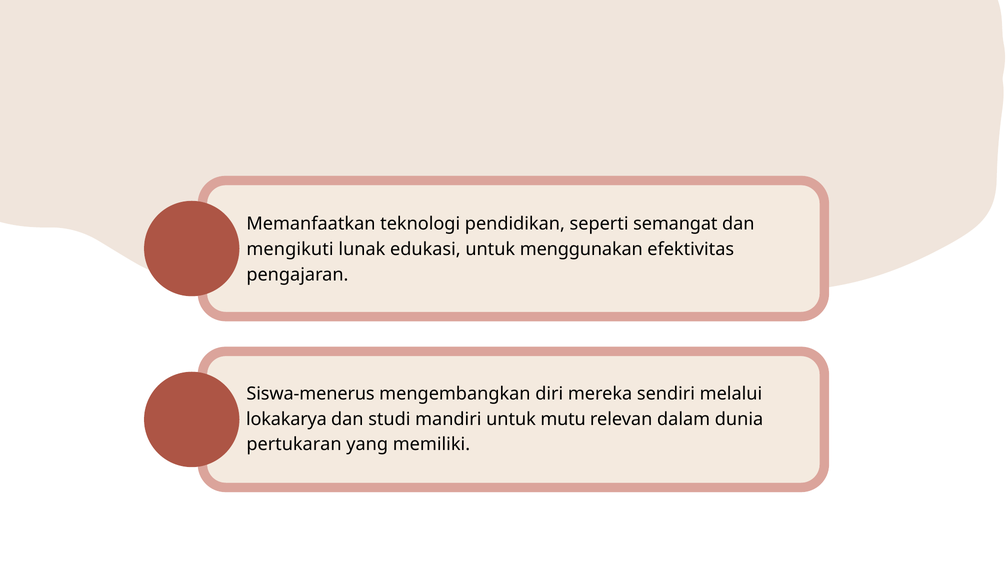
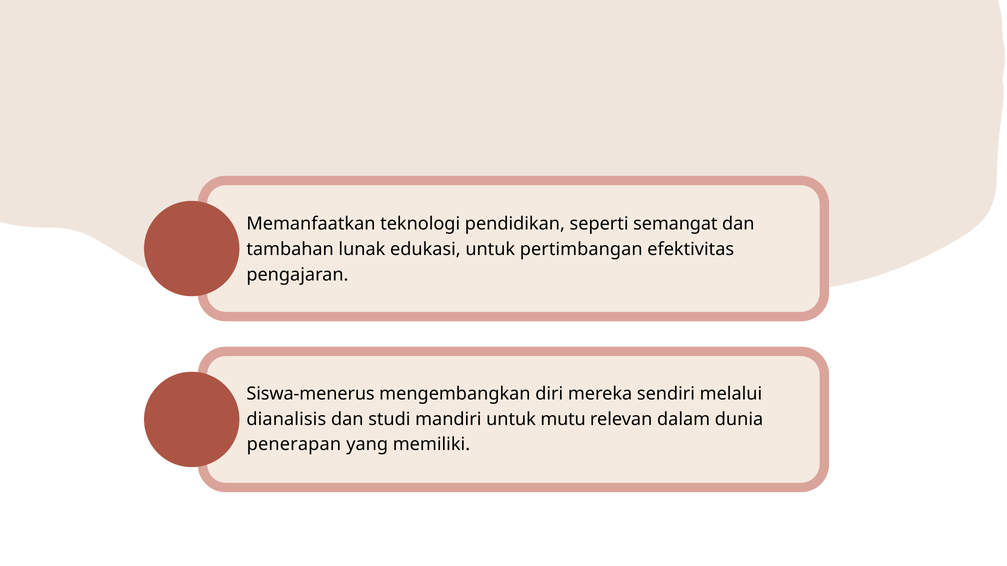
mengikuti: mengikuti -> tambahan
menggunakan: menggunakan -> pertimbangan
lokakarya: lokakarya -> dianalisis
pertukaran: pertukaran -> penerapan
